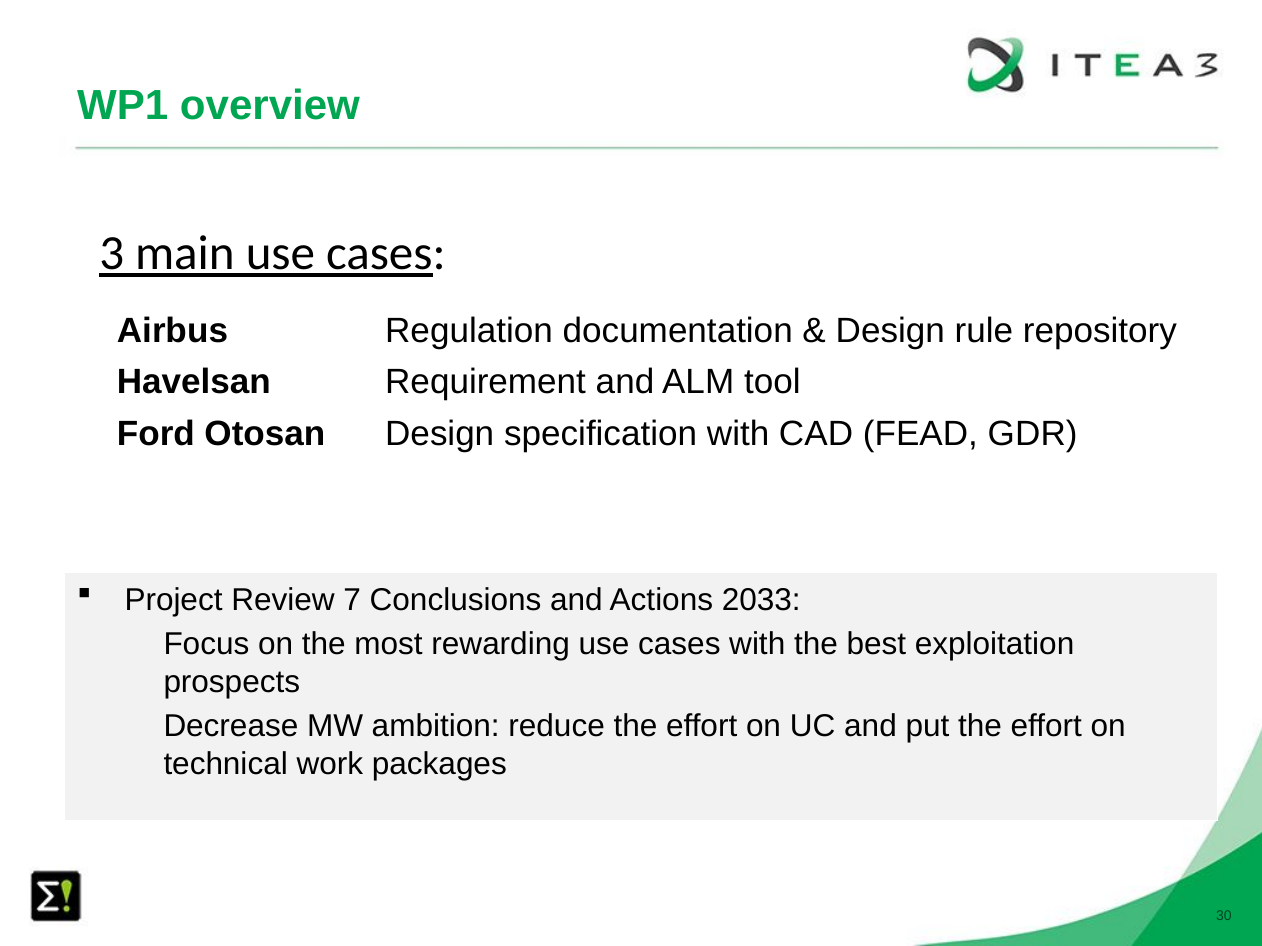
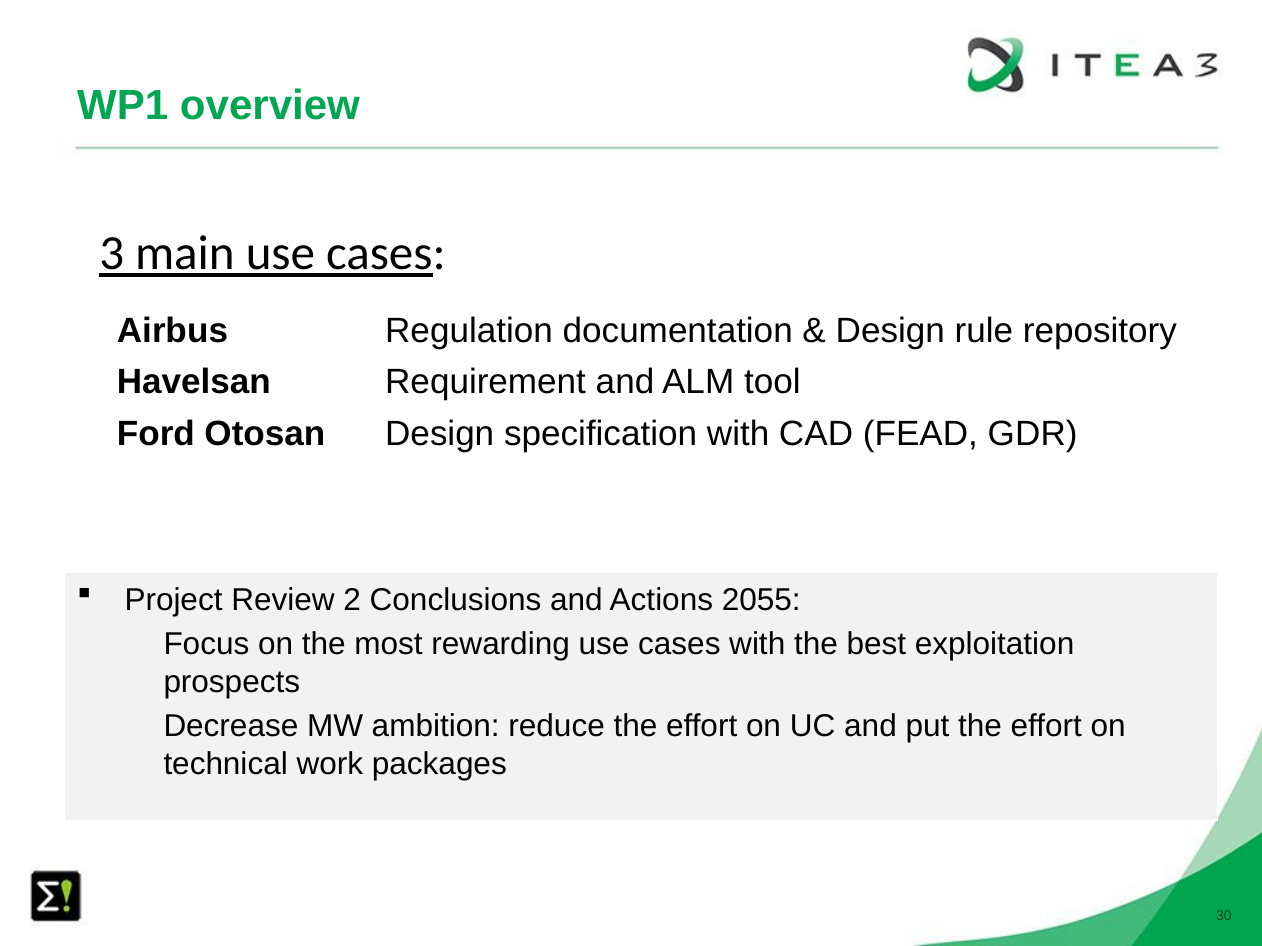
7: 7 -> 2
2033: 2033 -> 2055
